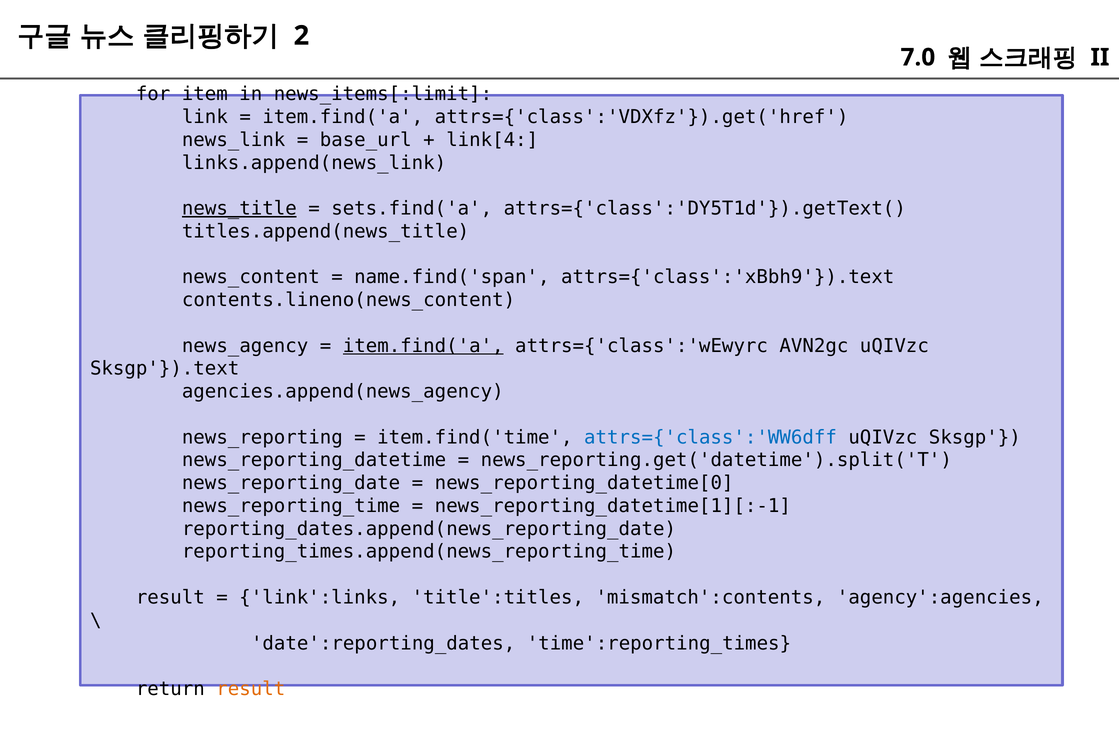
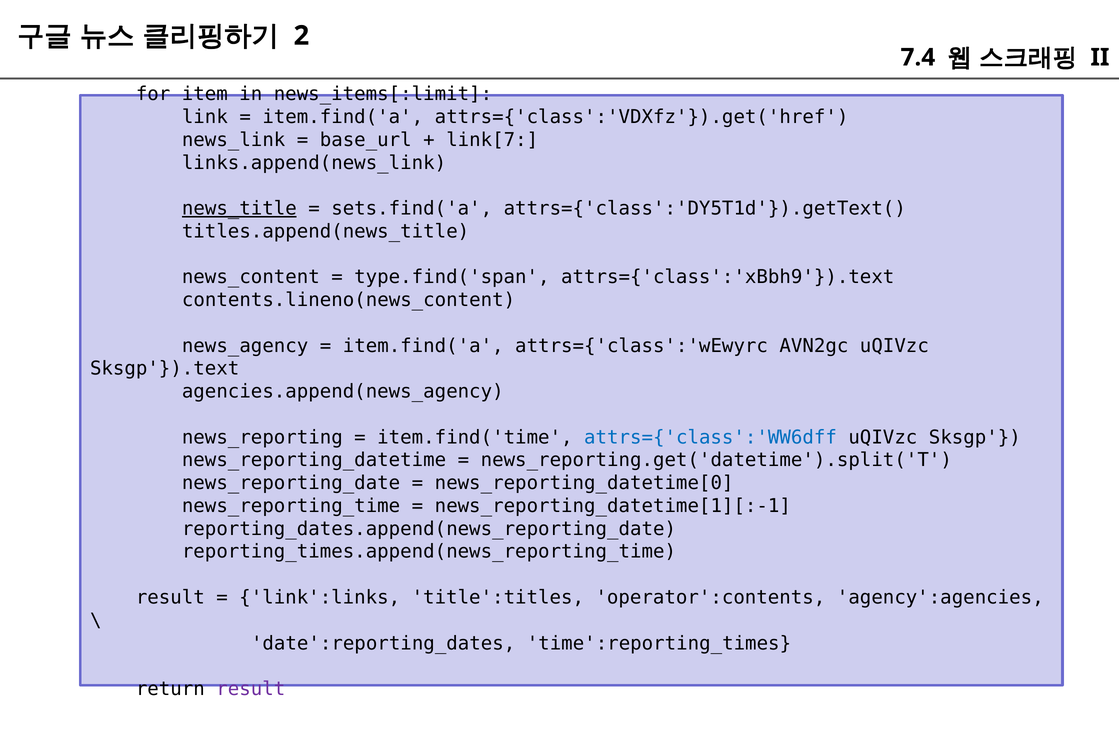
7.0: 7.0 -> 7.4
link[4: link[4 -> link[7
name.find('span: name.find('span -> type.find('span
item.find('a at (423, 346) underline: present -> none
mismatch':contents: mismatch':contents -> operator':contents
result at (251, 689) colour: orange -> purple
